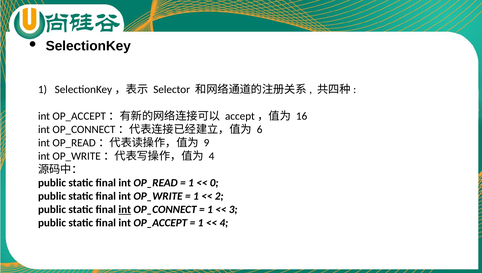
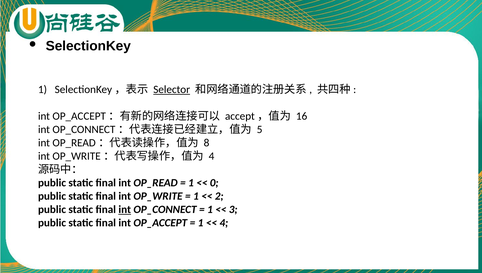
Selector underline: none -> present
6: 6 -> 5
9: 9 -> 8
